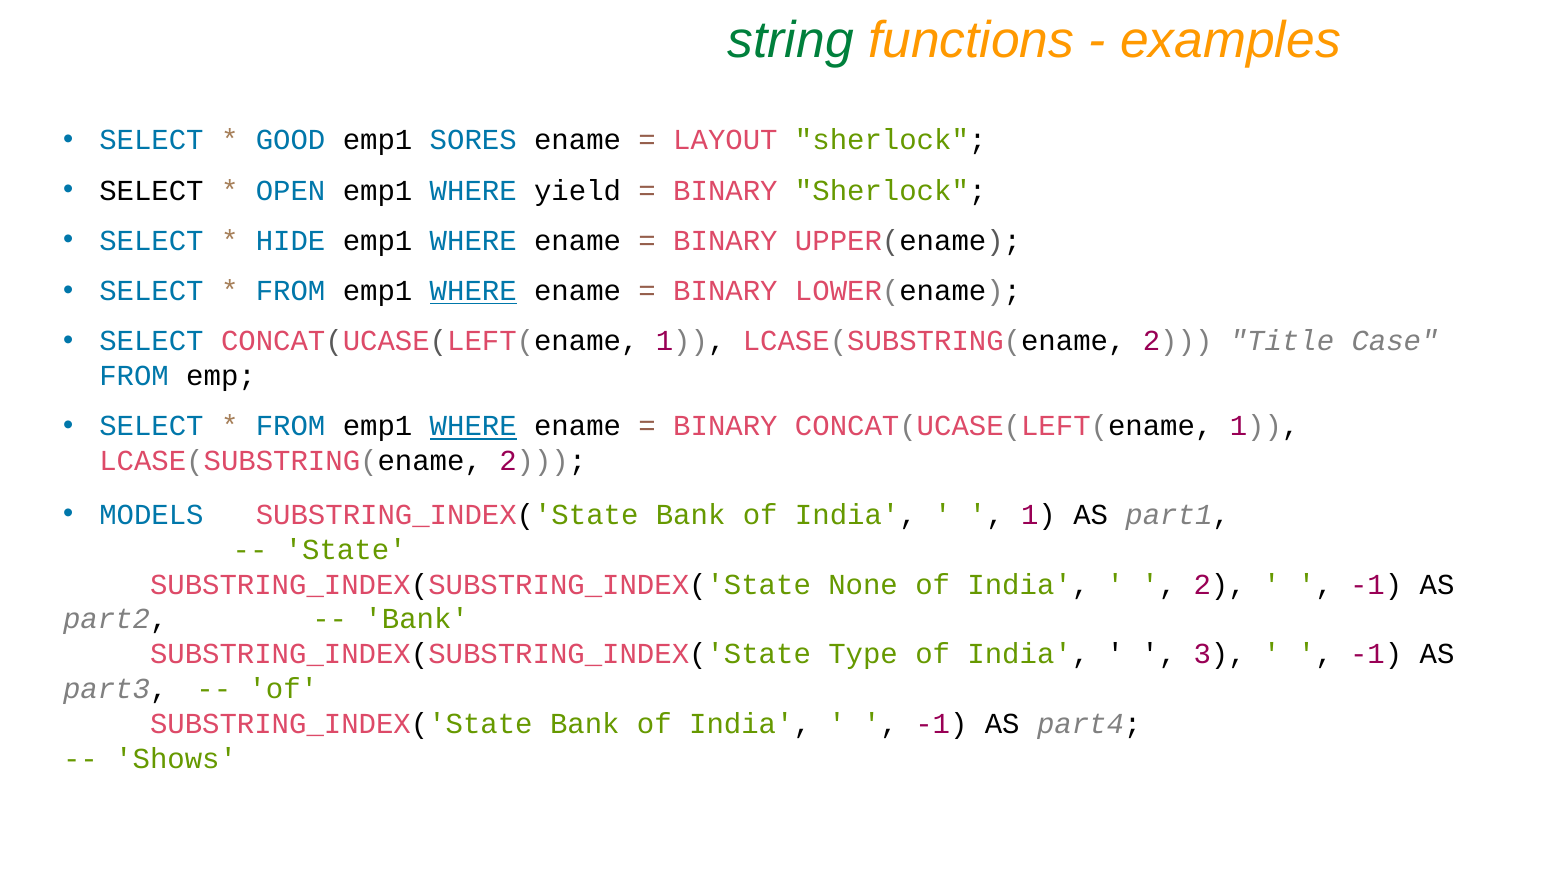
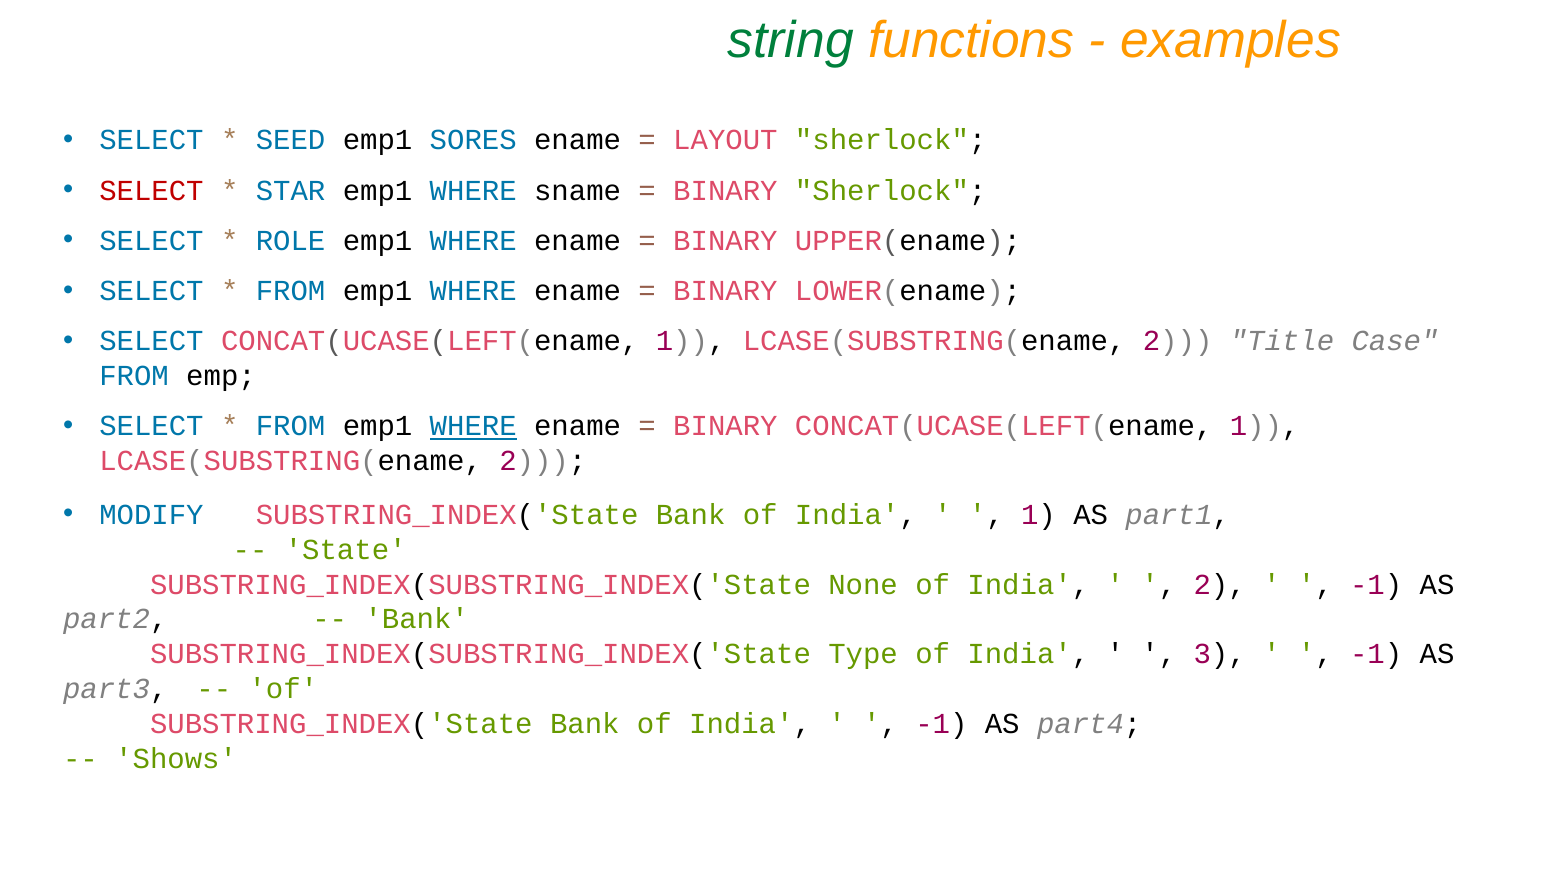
GOOD: GOOD -> SEED
SELECT at (151, 191) colour: black -> red
OPEN: OPEN -> STAR
yield: yield -> sname
HIDE: HIDE -> ROLE
WHERE at (473, 291) underline: present -> none
MODELS: MODELS -> MODIFY
